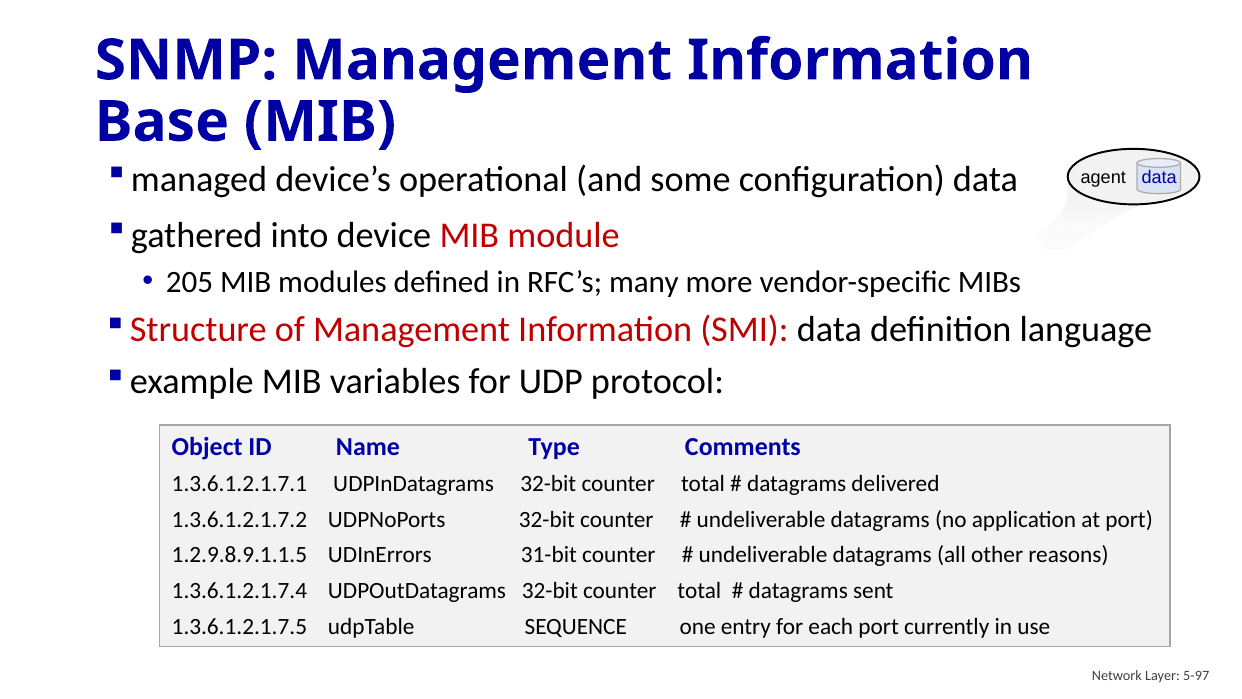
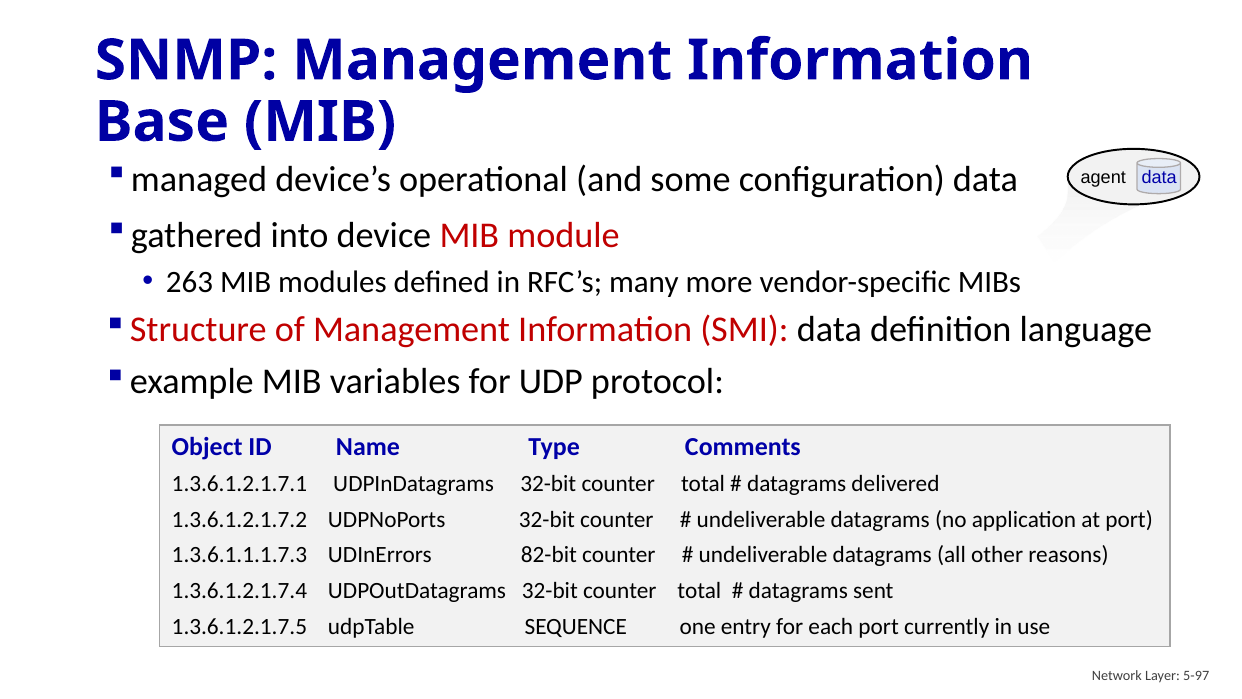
205: 205 -> 263
1.2.9.8.9.1.1.5: 1.2.9.8.9.1.1.5 -> 1.3.6.1.1.1.7.3
31-bit: 31-bit -> 82-bit
